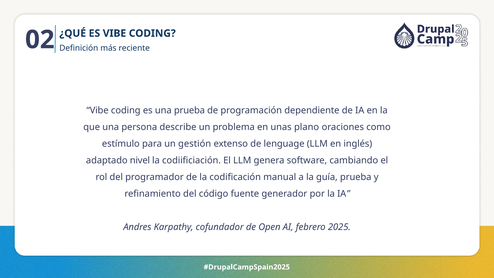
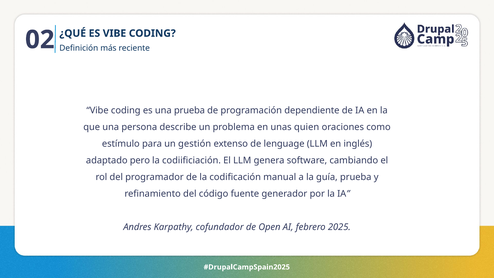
plano: plano -> quien
nivel: nivel -> pero
